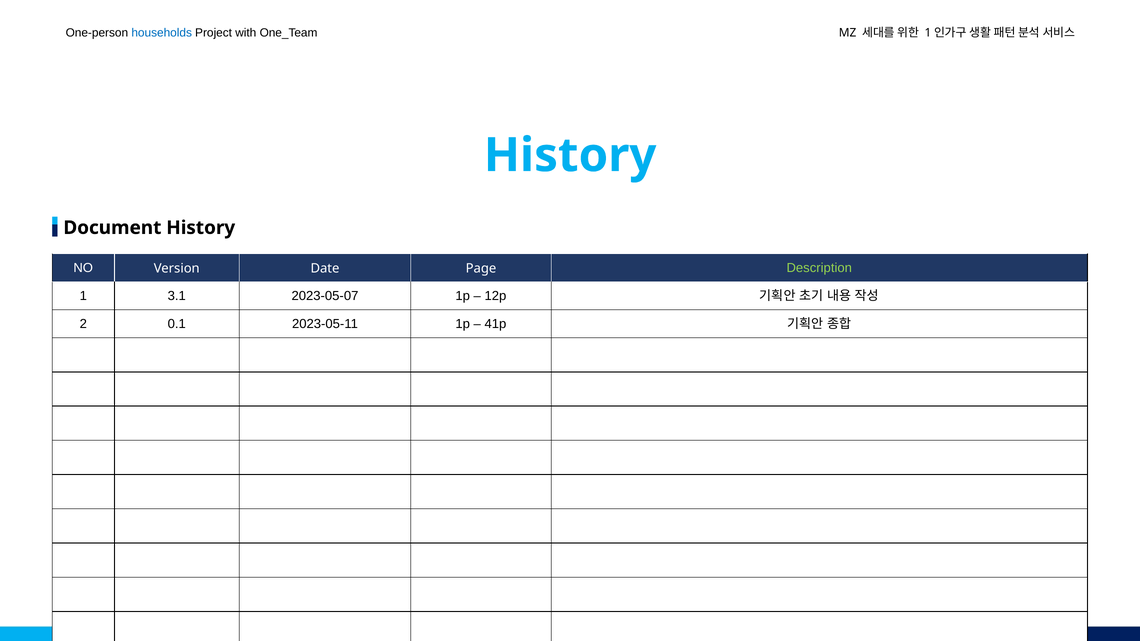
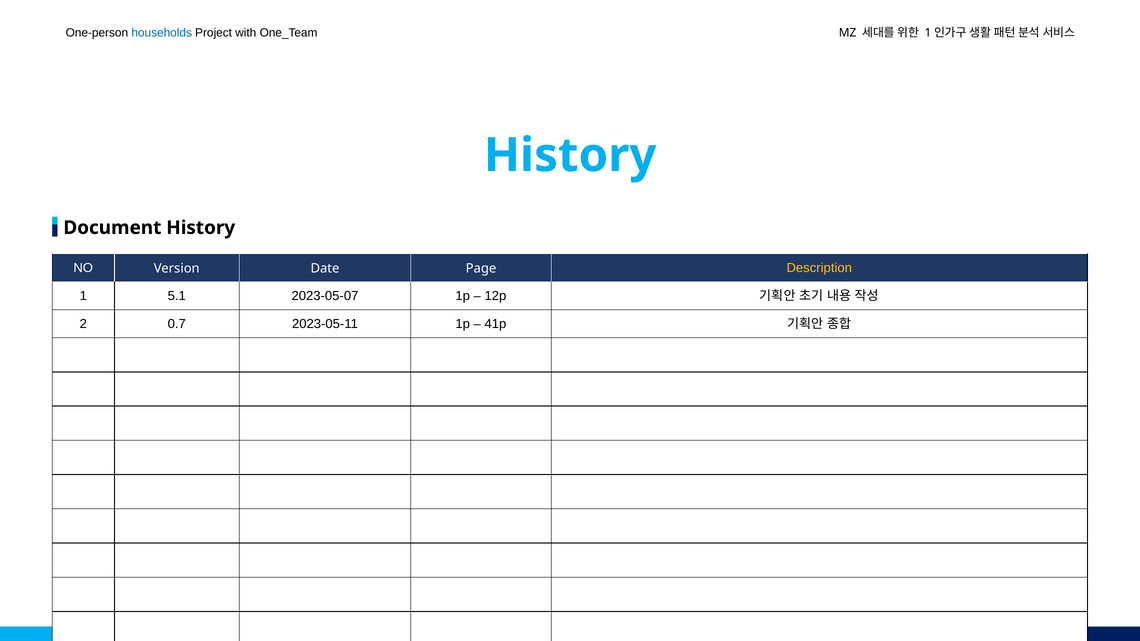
Description colour: light green -> yellow
3.1: 3.1 -> 5.1
0.1: 0.1 -> 0.7
